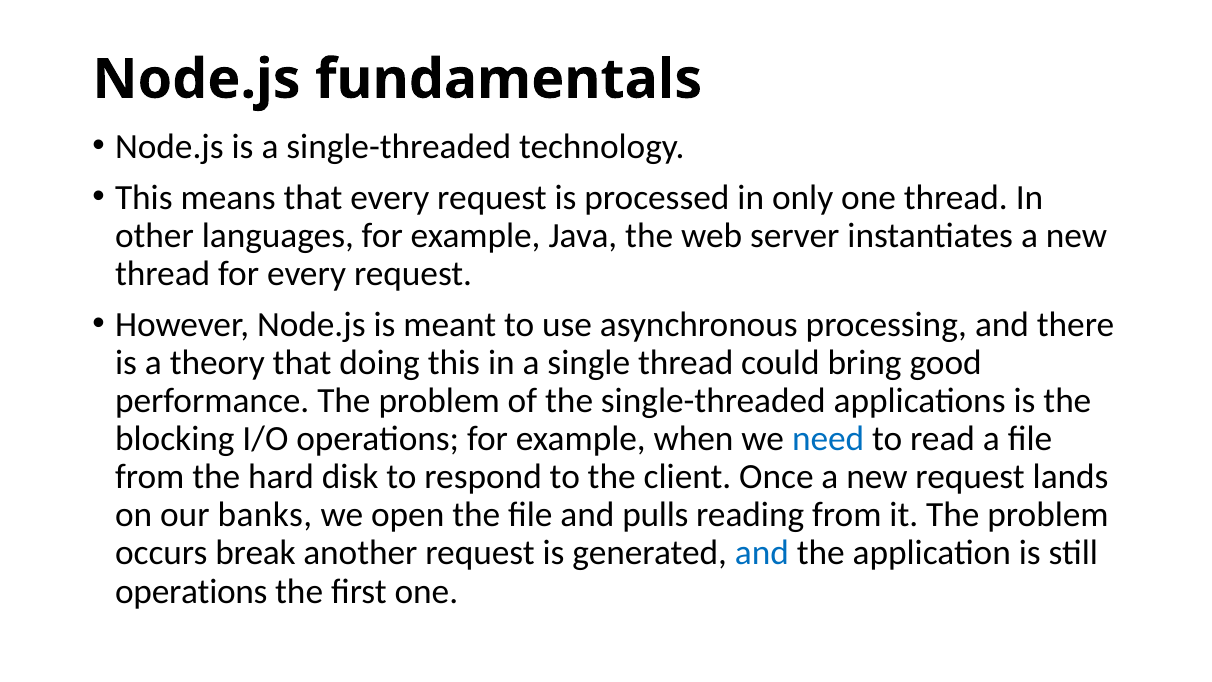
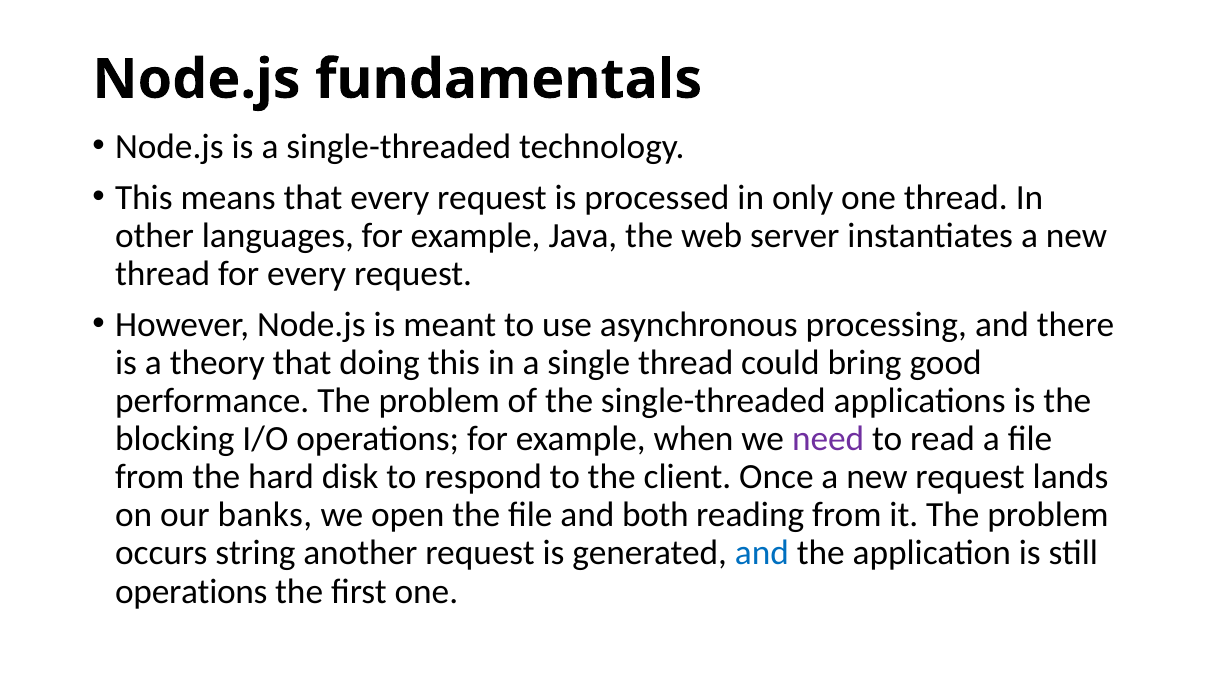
need colour: blue -> purple
pulls: pulls -> both
break: break -> string
